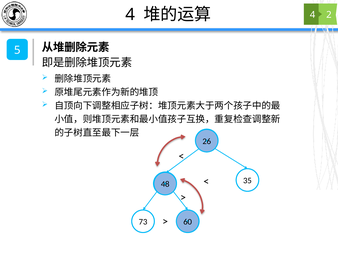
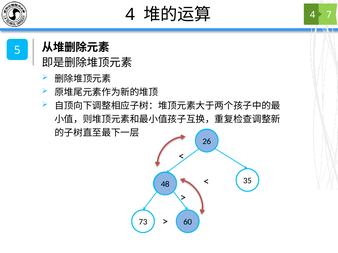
2: 2 -> 7
